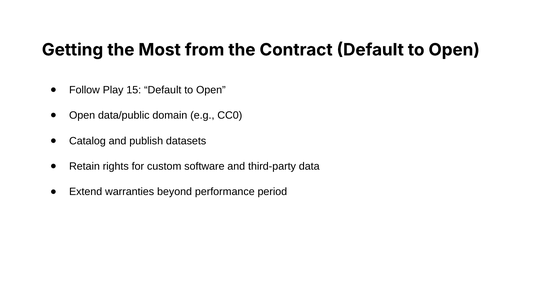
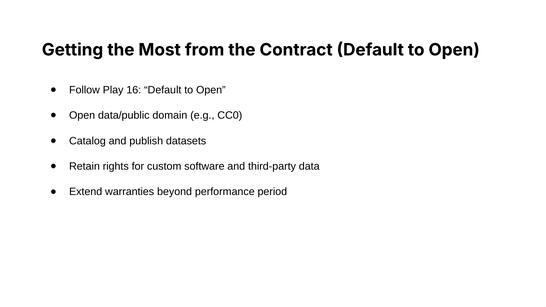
15: 15 -> 16
